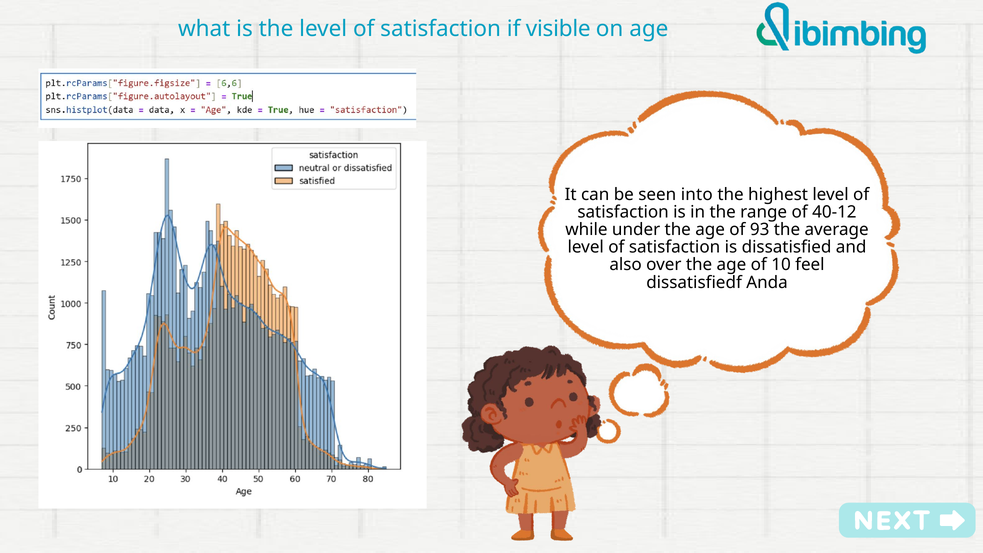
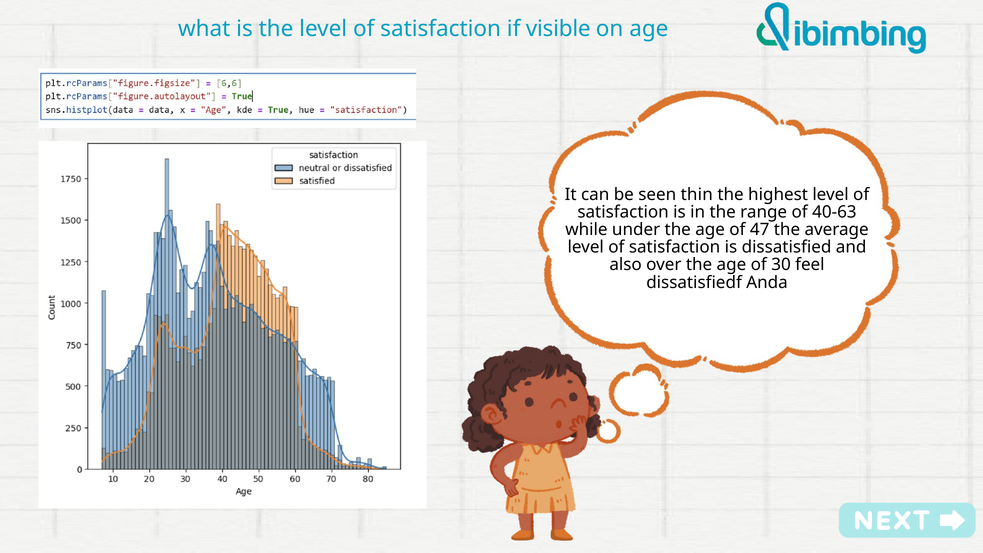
into: into -> thin
40-12: 40-12 -> 40-63
93: 93 -> 47
10: 10 -> 30
